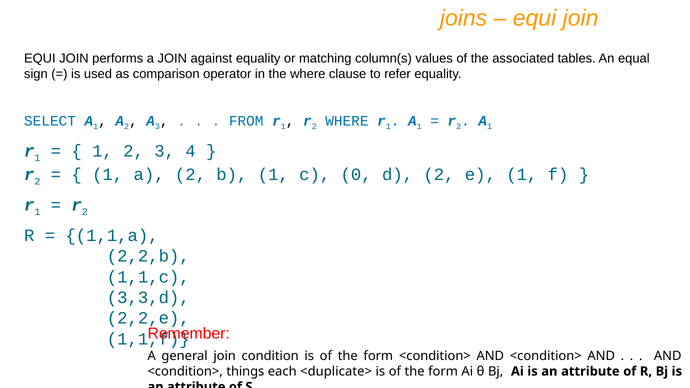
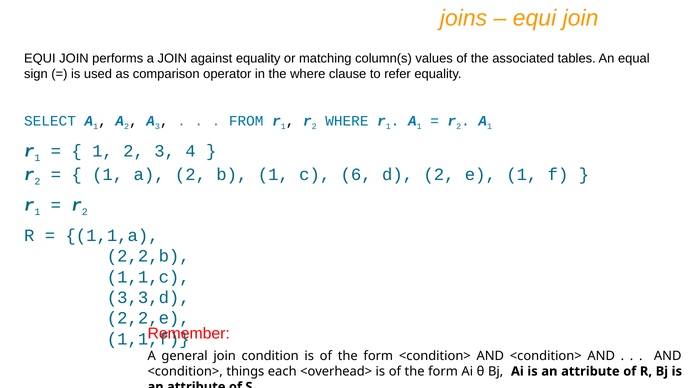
0: 0 -> 6
<duplicate>: <duplicate> -> <overhead>
